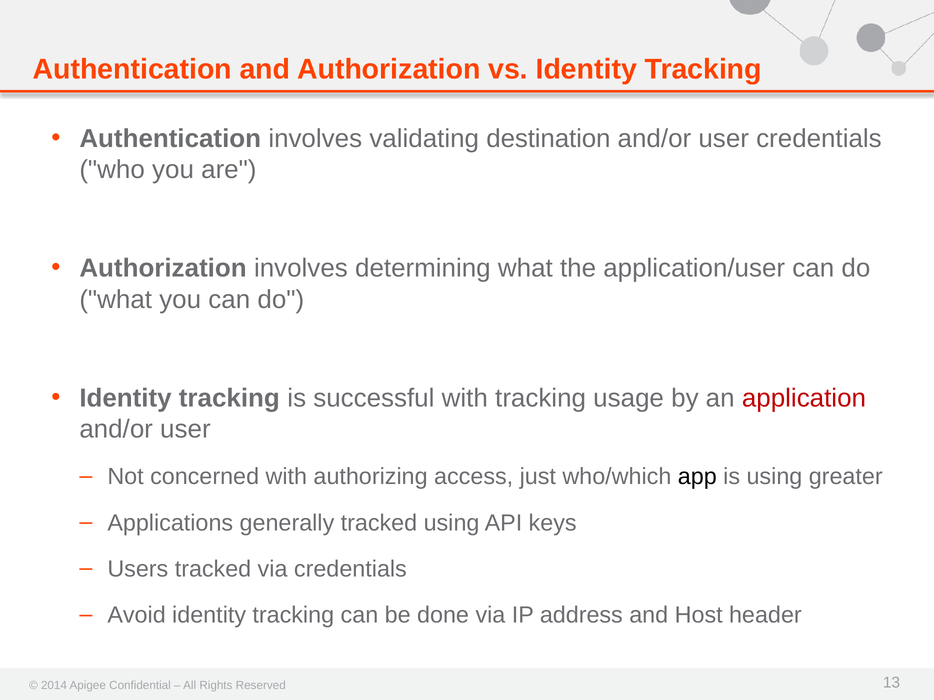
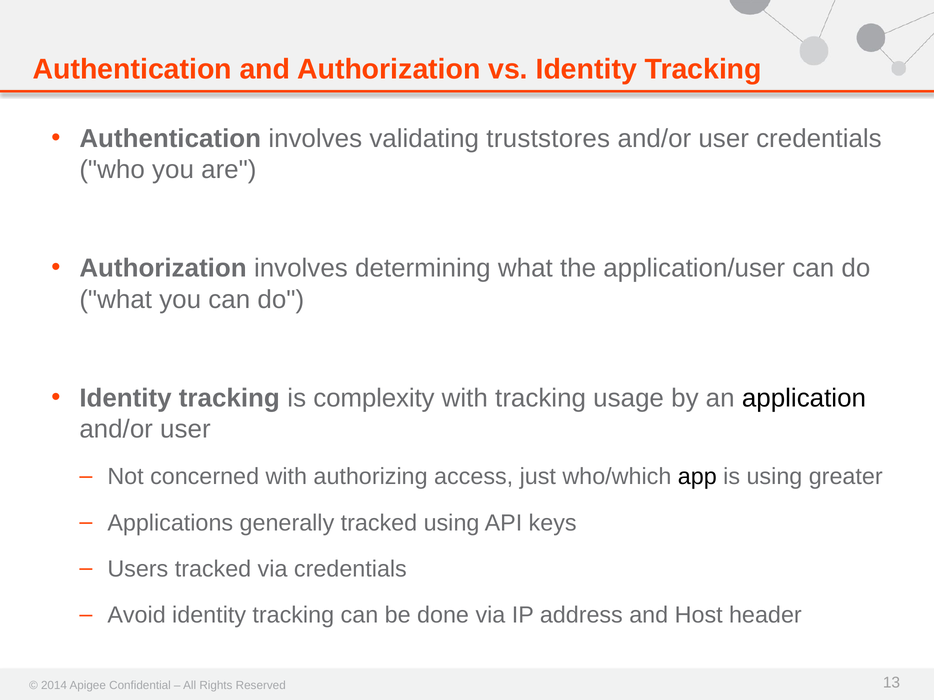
destination: destination -> truststores
successful: successful -> complexity
application colour: red -> black
